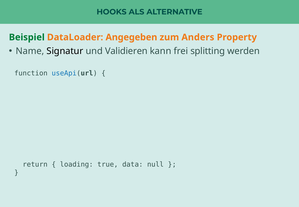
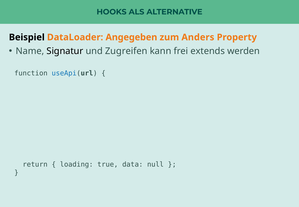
Beispiel colour: green -> black
Validieren: Validieren -> Zugreifen
splitting: splitting -> extends
